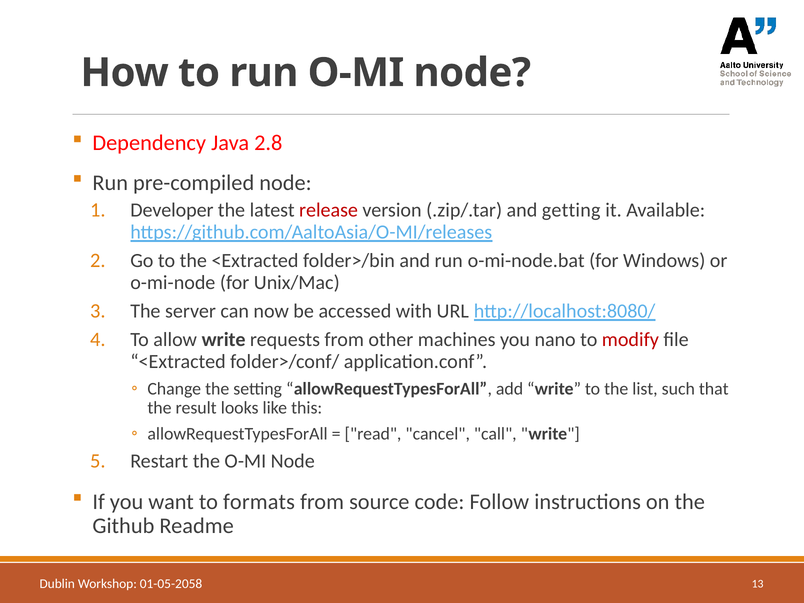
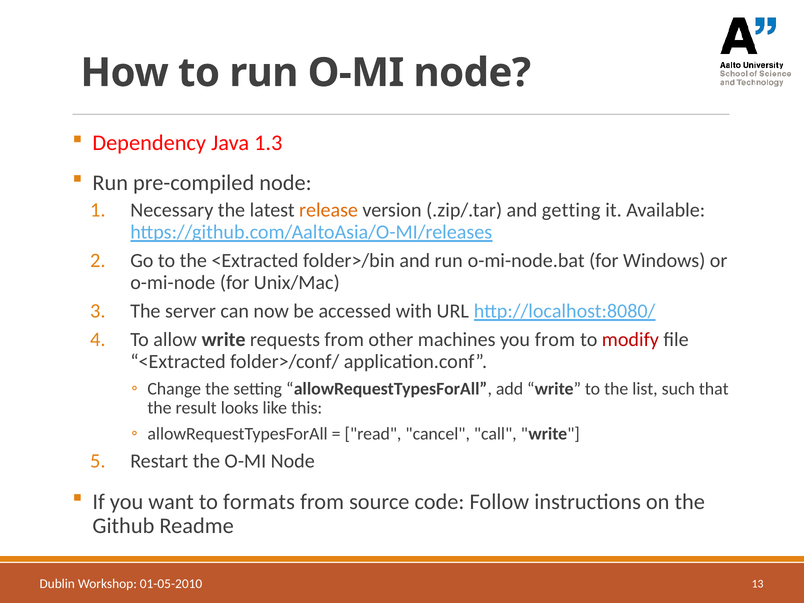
2.8: 2.8 -> 1.3
Developer: Developer -> Necessary
release colour: red -> orange
you nano: nano -> from
01-05-2058: 01-05-2058 -> 01-05-2010
